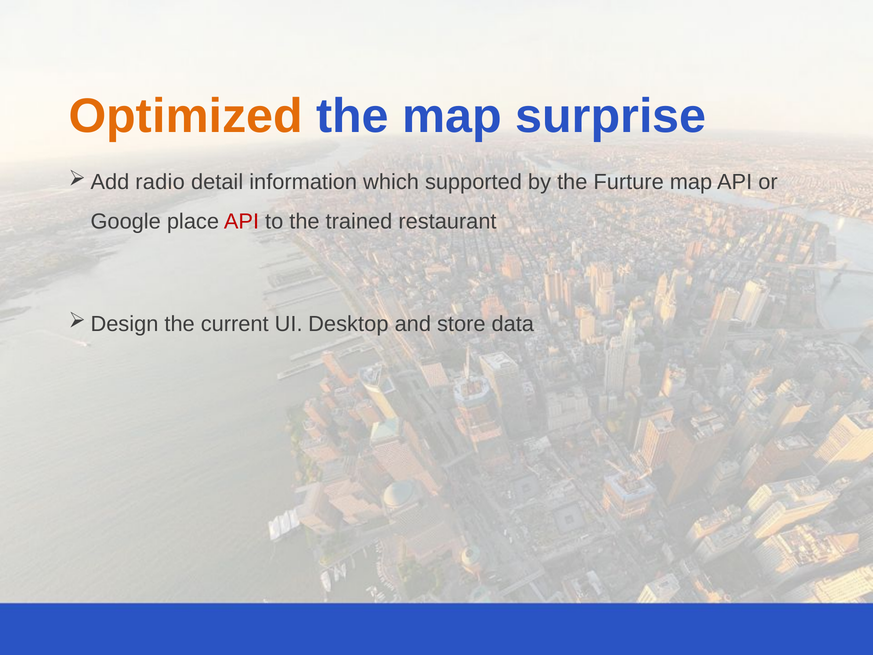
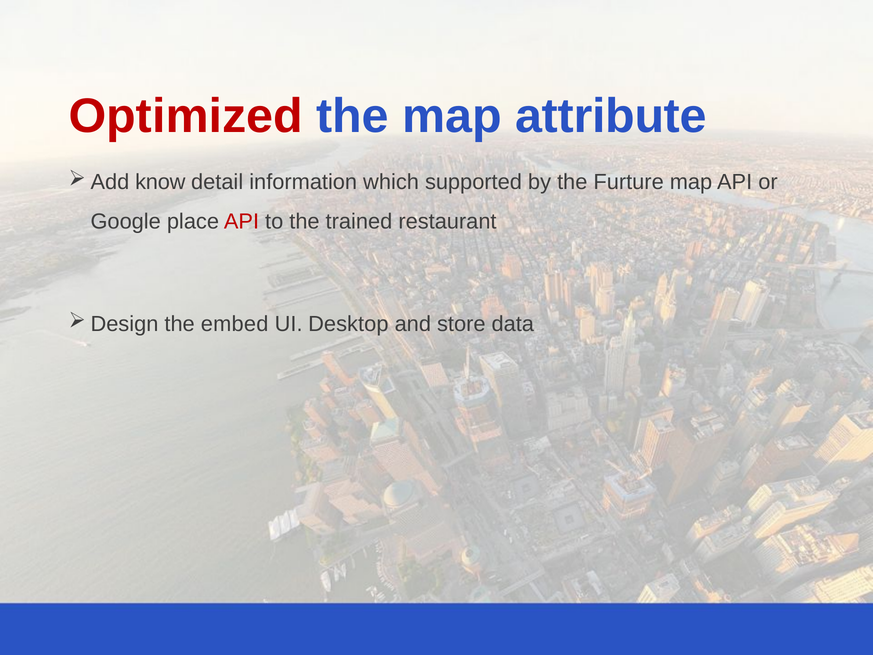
Optimized colour: orange -> red
surprise: surprise -> attribute
radio: radio -> know
current: current -> embed
